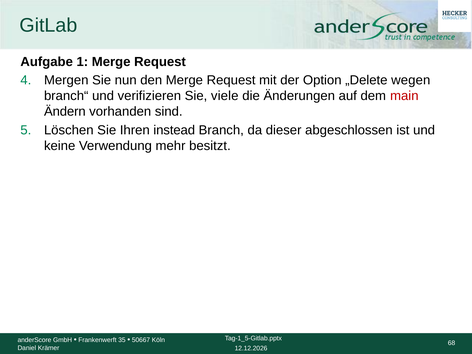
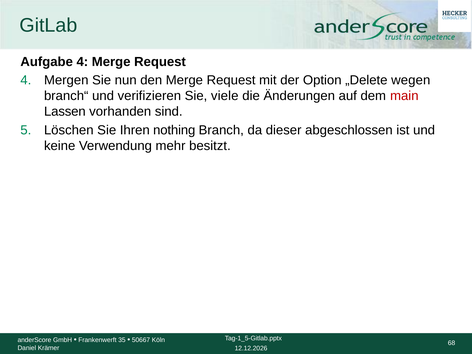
Aufgabe 1: 1 -> 4
Ändern: Ändern -> Lassen
instead: instead -> nothing
